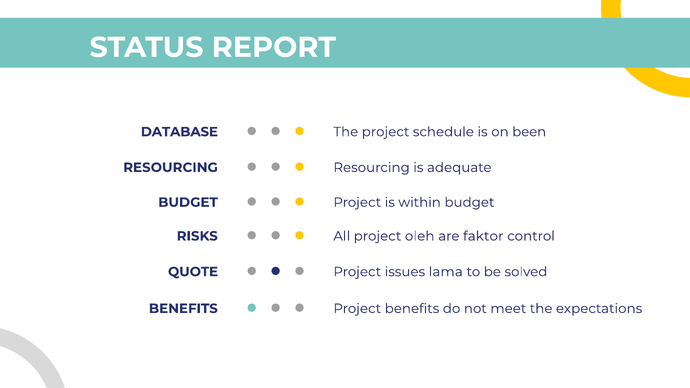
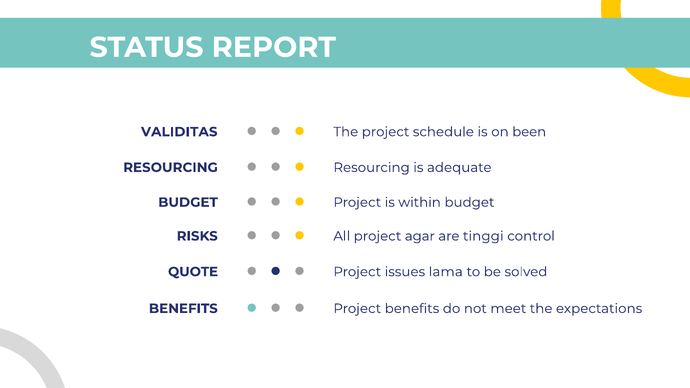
DATABASE: DATABASE -> VALIDITAS
oleh: oleh -> agar
faktor: faktor -> tinggi
